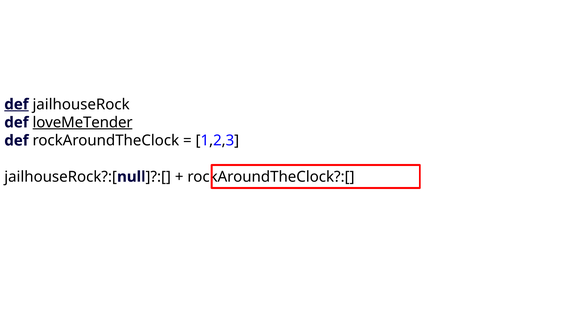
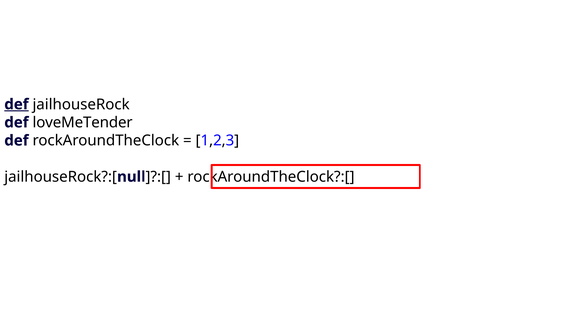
loveMeTender underline: present -> none
